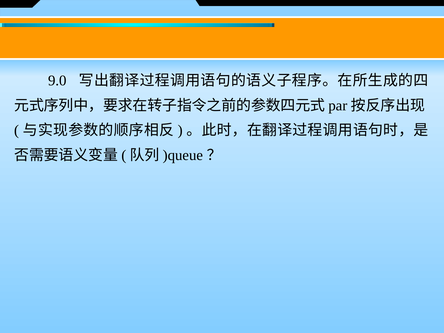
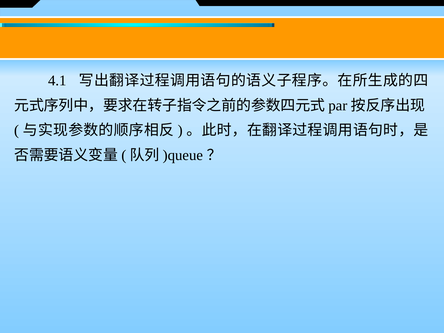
9.0: 9.0 -> 4.1
